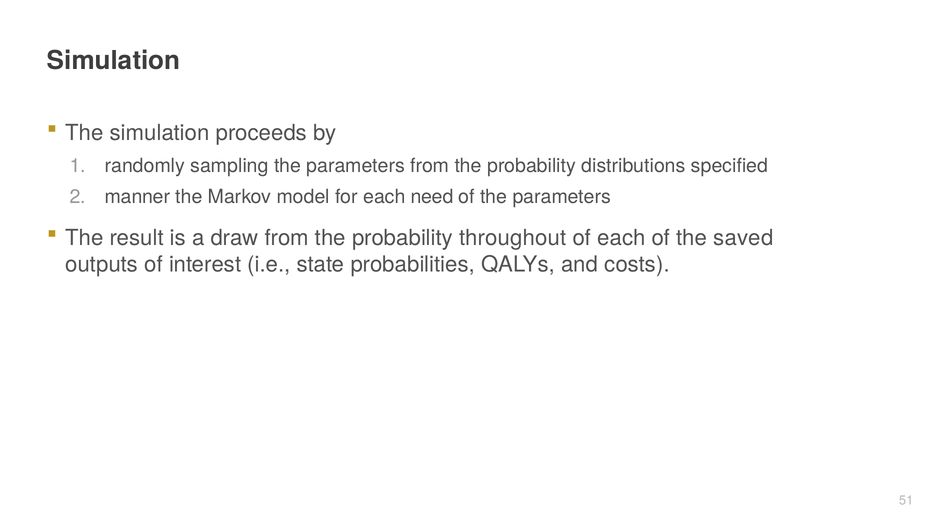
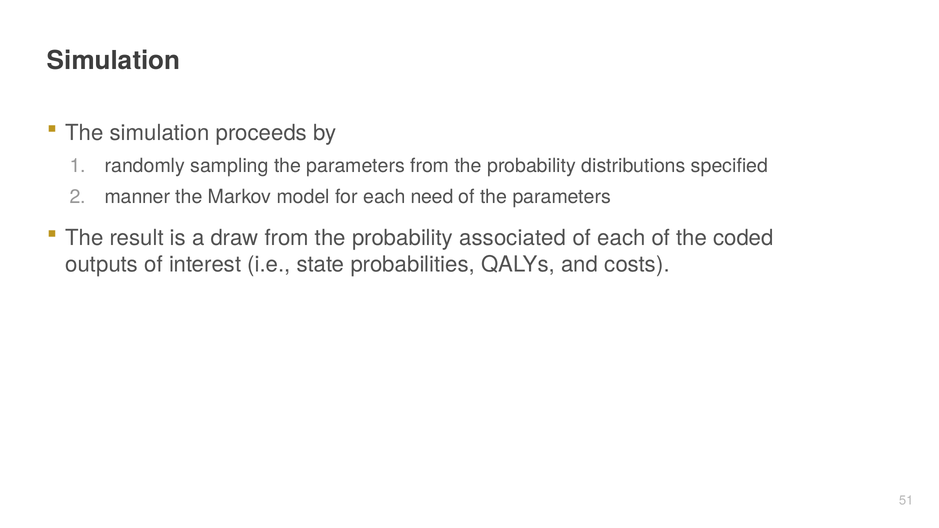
throughout: throughout -> associated
saved: saved -> coded
